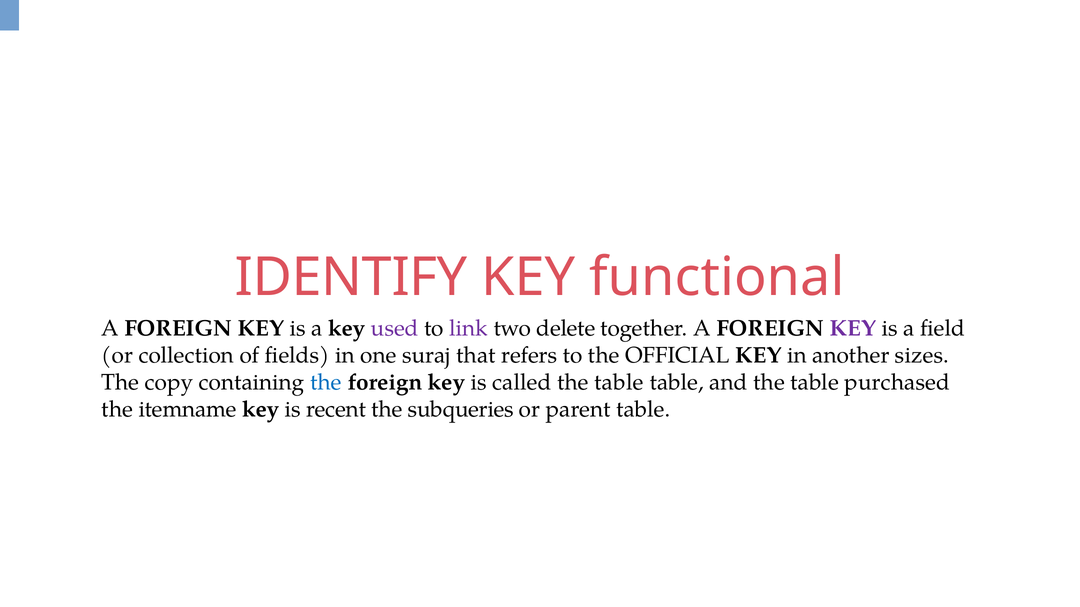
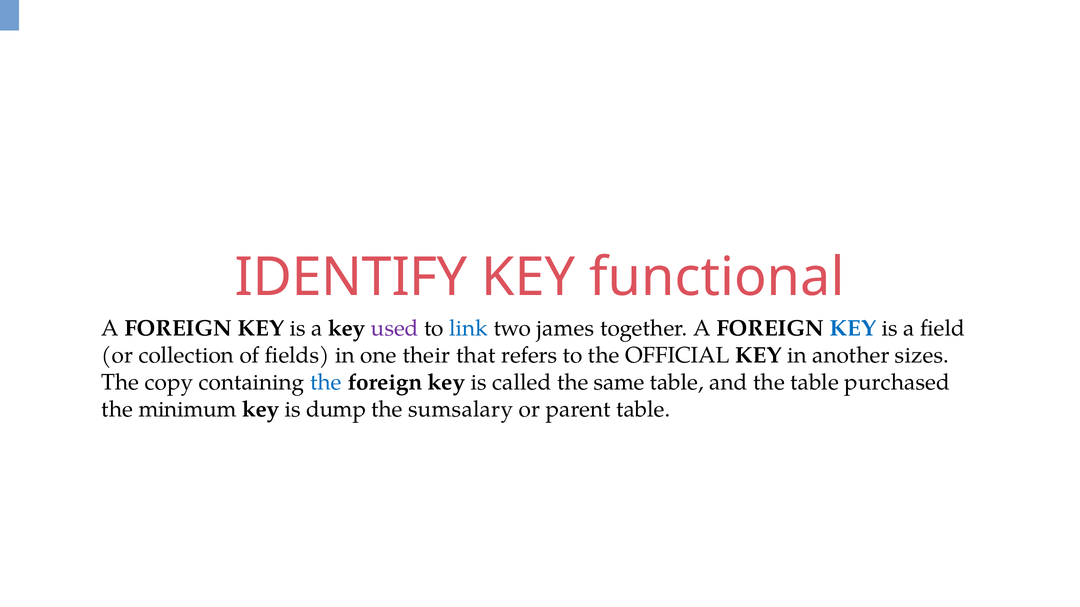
link colour: purple -> blue
delete: delete -> james
KEY at (853, 329) colour: purple -> blue
suraj: suraj -> their
called the table: table -> same
itemname: itemname -> minimum
recent: recent -> dump
subqueries: subqueries -> sumsalary
